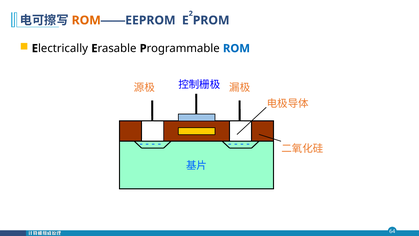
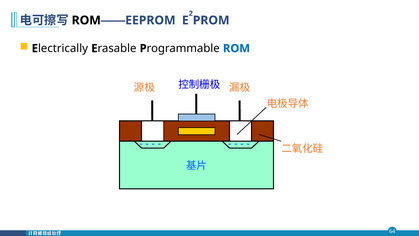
ROM at (86, 20) colour: orange -> black
